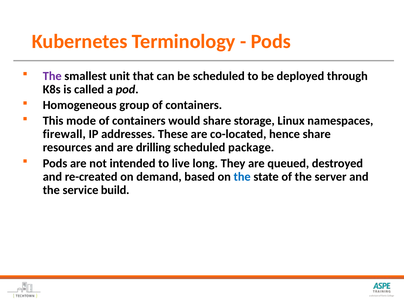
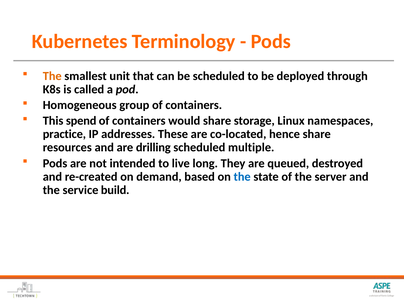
The at (52, 76) colour: purple -> orange
mode: mode -> spend
firewall: firewall -> practice
package: package -> multiple
